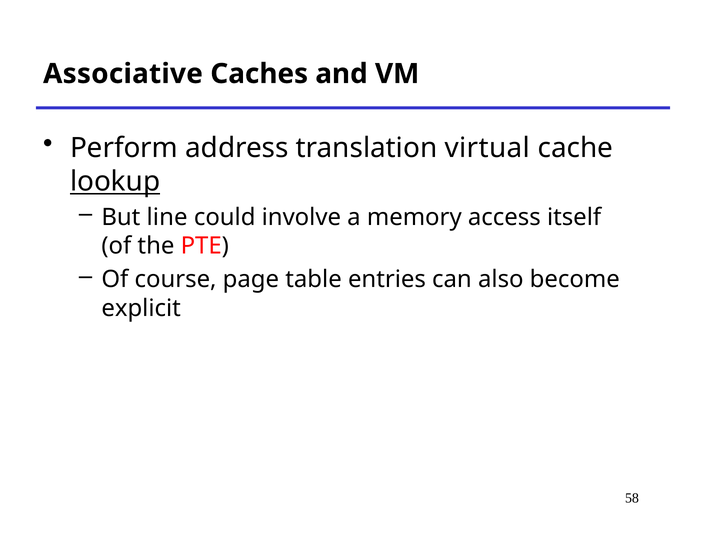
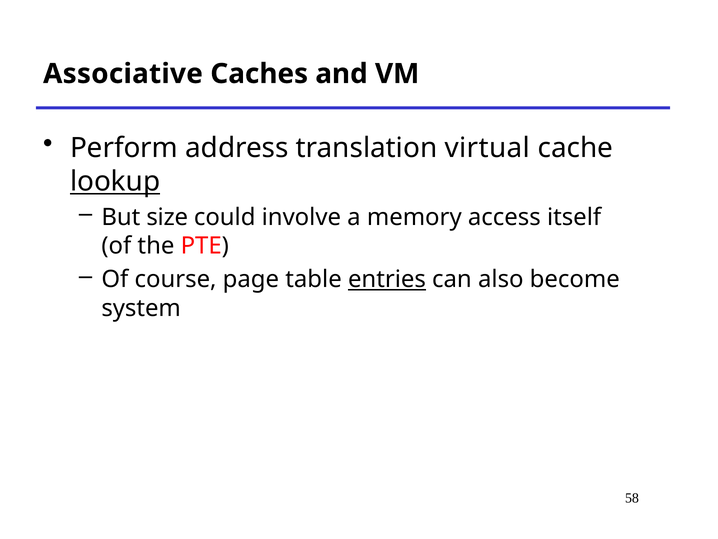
line: line -> size
entries underline: none -> present
explicit: explicit -> system
